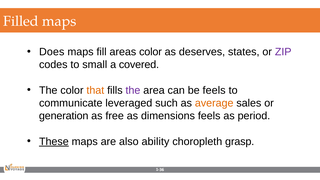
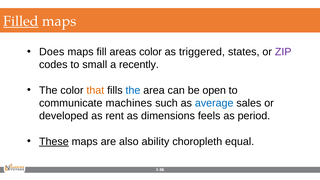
Filled underline: none -> present
deserves: deserves -> triggered
covered: covered -> recently
the at (133, 90) colour: purple -> blue
be feels: feels -> open
leveraged: leveraged -> machines
average colour: orange -> blue
generation: generation -> developed
free: free -> rent
grasp: grasp -> equal
